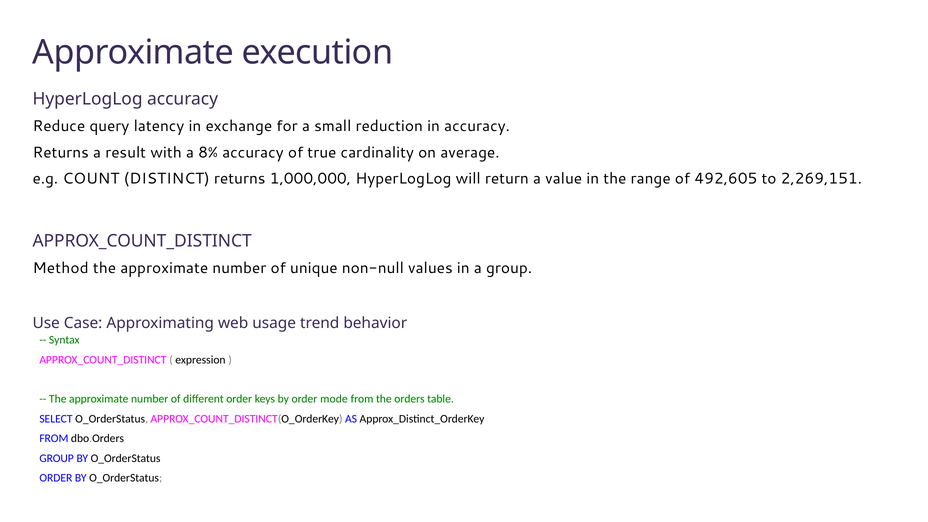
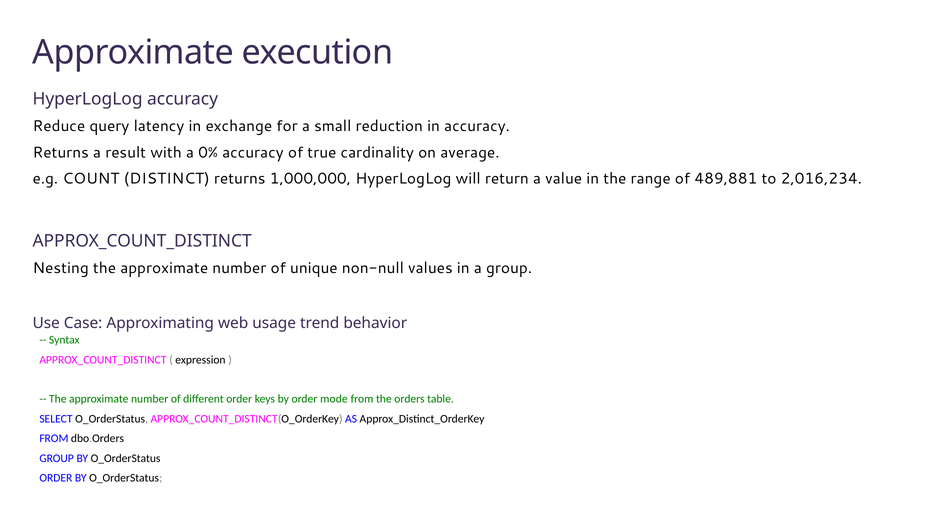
8%: 8% -> 0%
492,605: 492,605 -> 489,881
2,269,151: 2,269,151 -> 2,016,234
Method: Method -> Nesting
